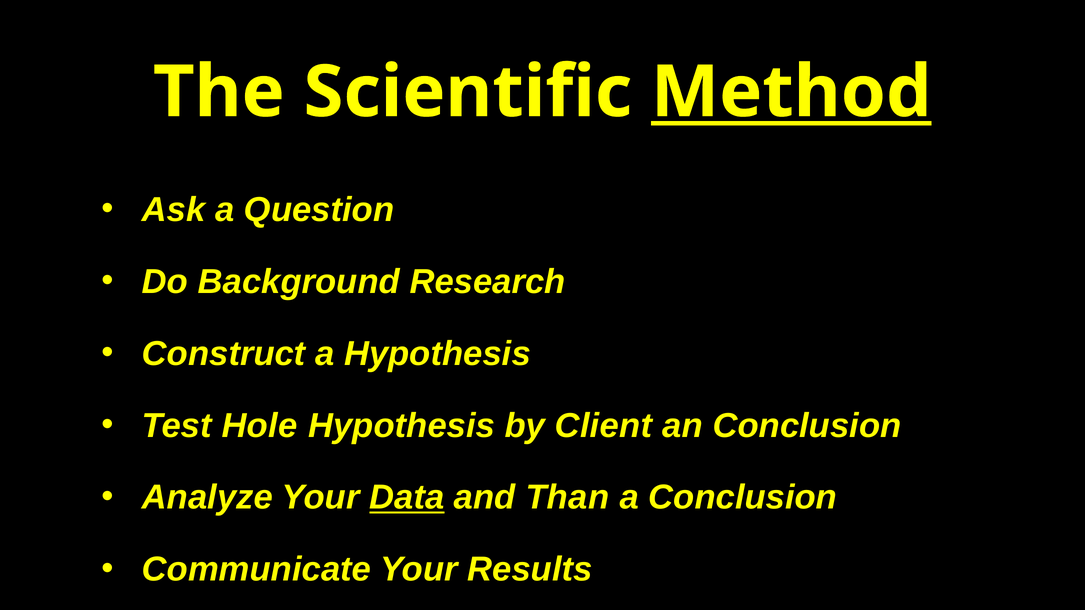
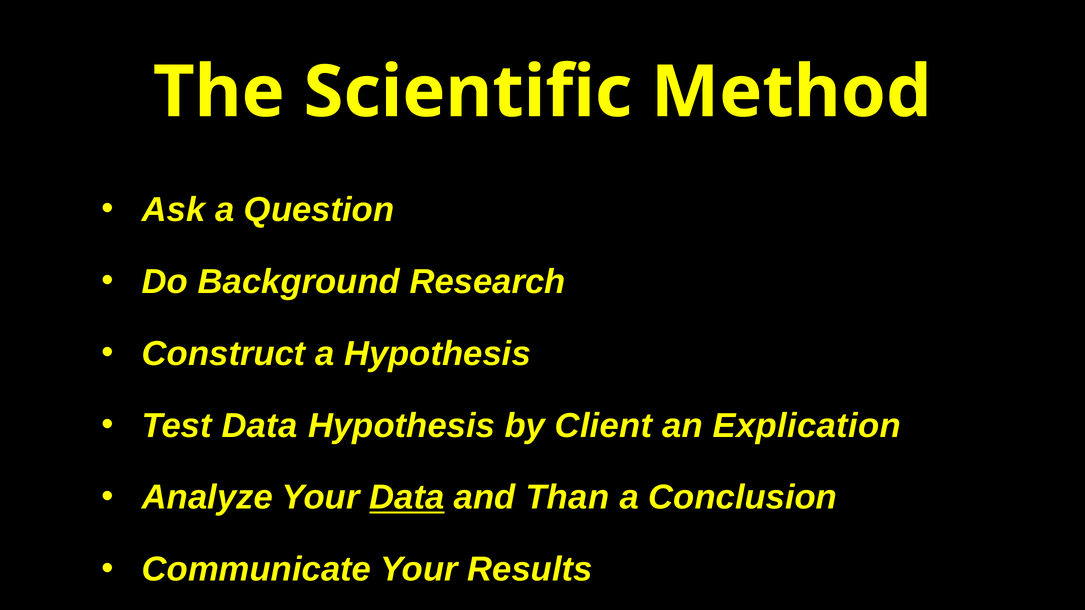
Method underline: present -> none
Test Hole: Hole -> Data
an Conclusion: Conclusion -> Explication
